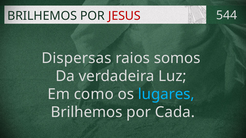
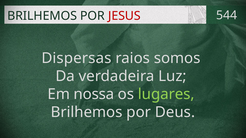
como: como -> nossa
lugares colour: light blue -> light green
Cada: Cada -> Deus
